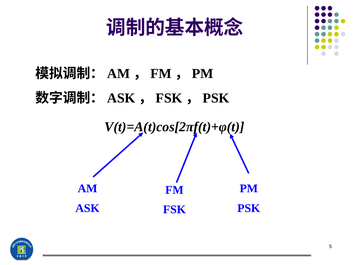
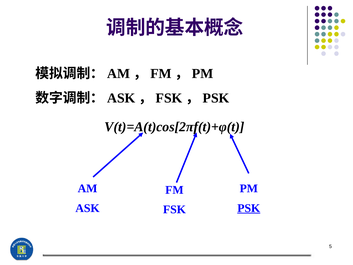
PSK at (249, 208) underline: none -> present
